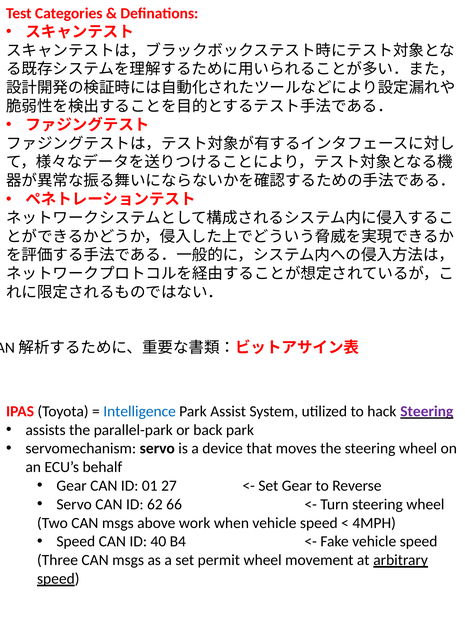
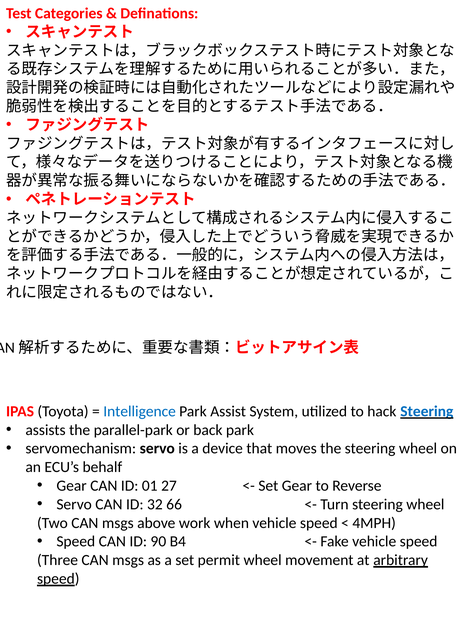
Steering at (427, 411) colour: purple -> blue
62: 62 -> 32
40: 40 -> 90
